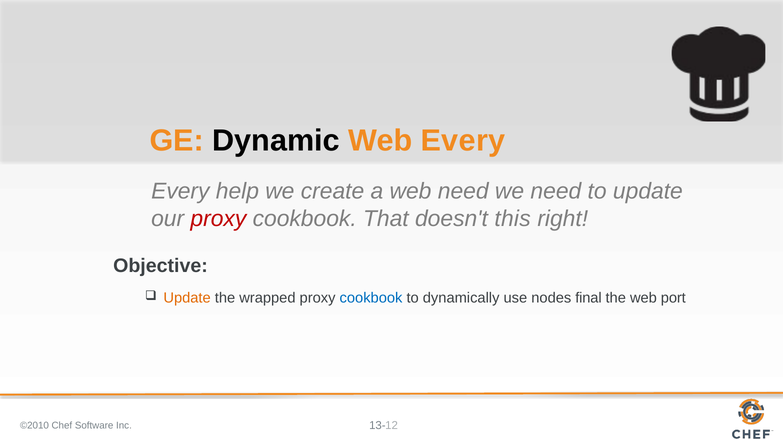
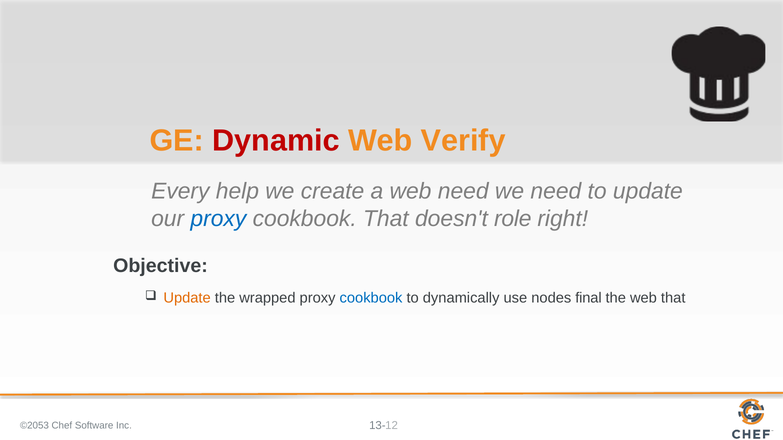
Dynamic colour: black -> red
Web Every: Every -> Verify
proxy at (218, 219) colour: red -> blue
this: this -> role
web port: port -> that
©2010: ©2010 -> ©2053
